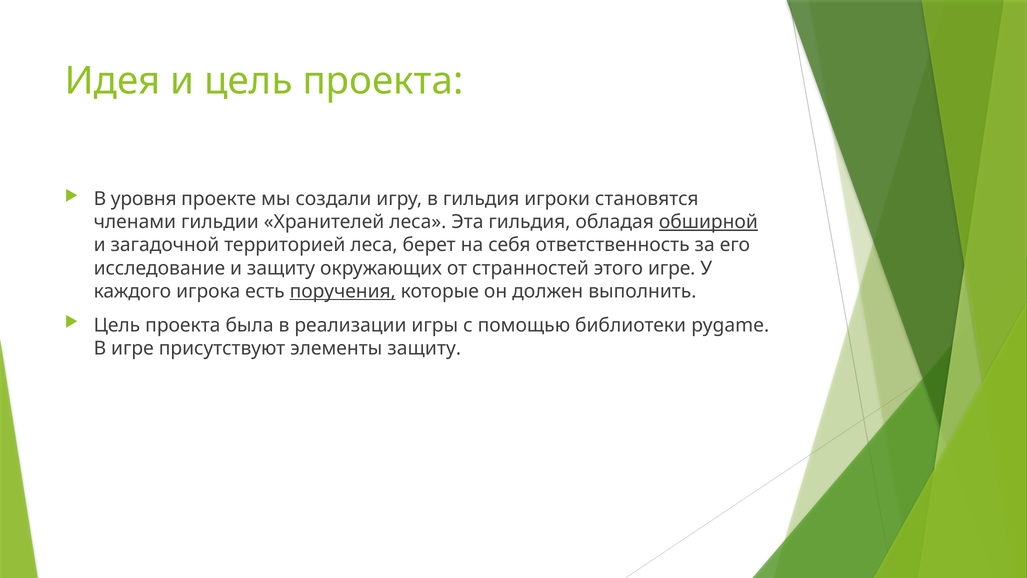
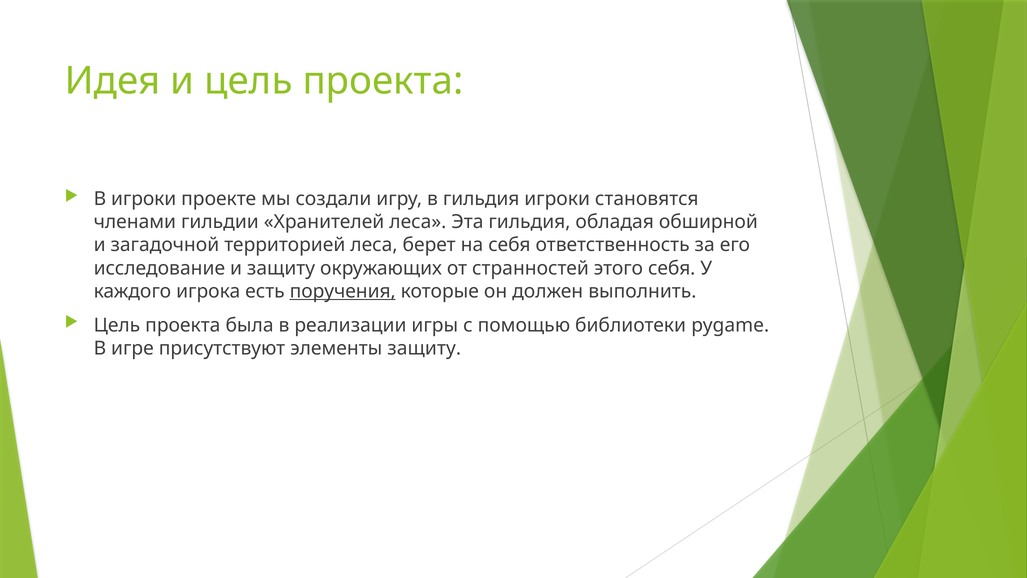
В уровня: уровня -> игроки
обширной underline: present -> none
этого игре: игре -> себя
